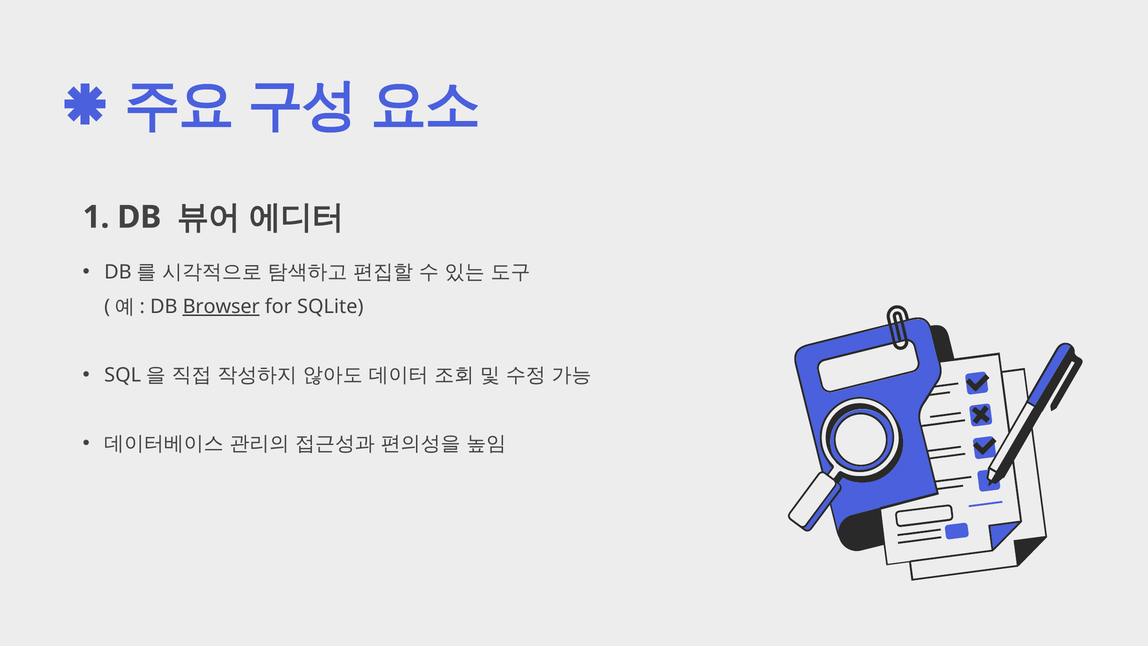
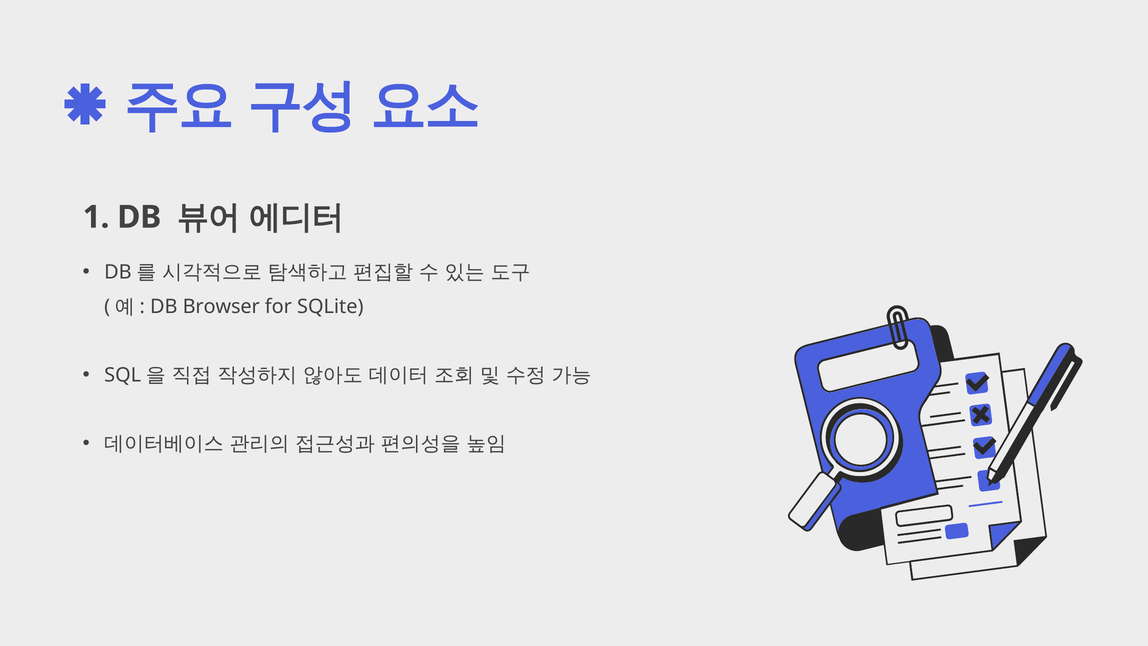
Browser underline: present -> none
